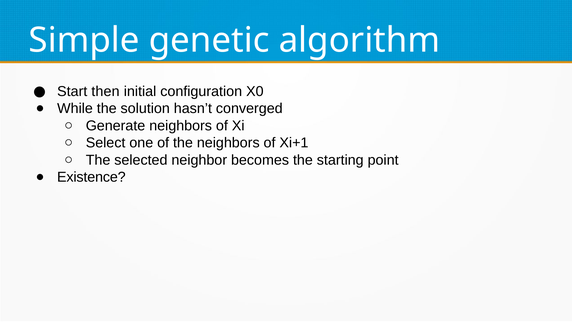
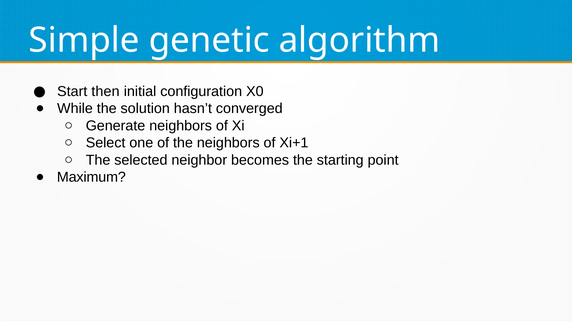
Existence: Existence -> Maximum
